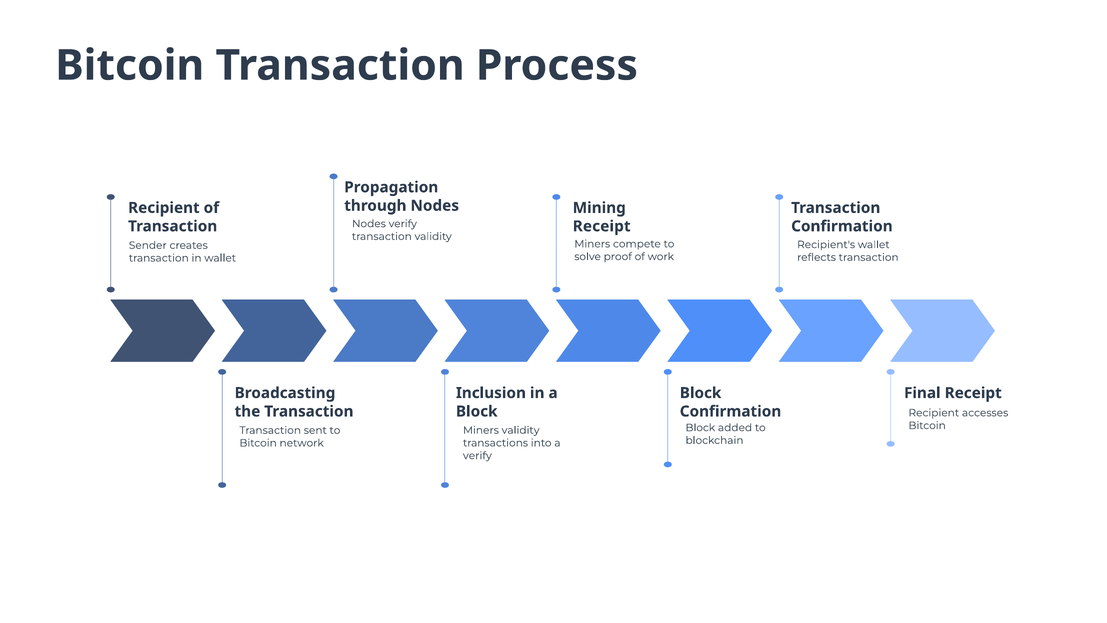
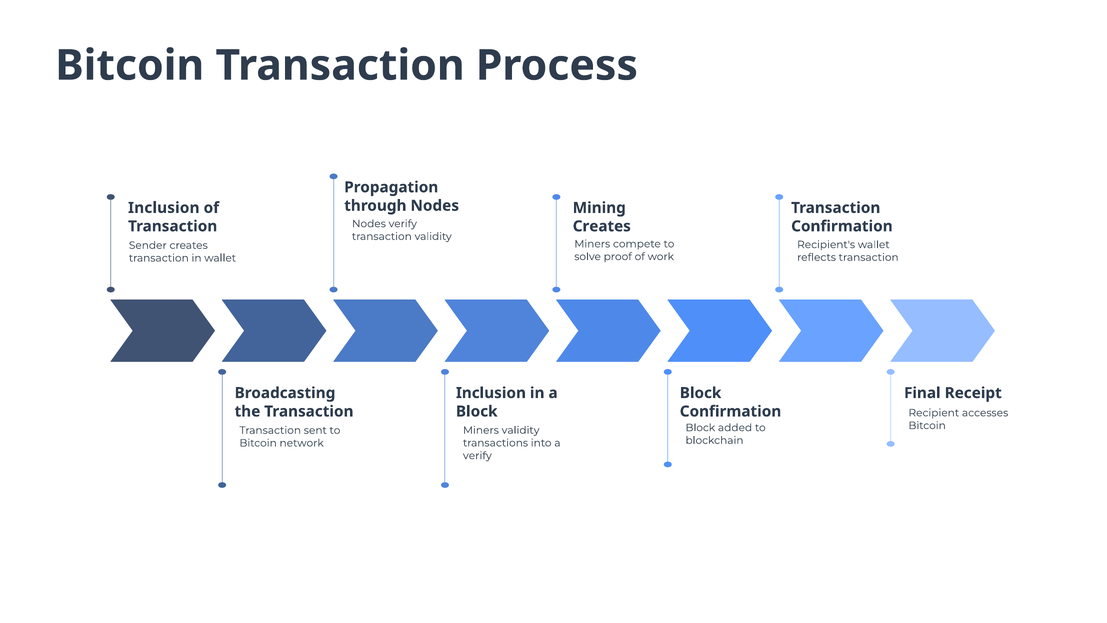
Recipient at (164, 208): Recipient -> Inclusion
Receipt at (602, 226): Receipt -> Creates
